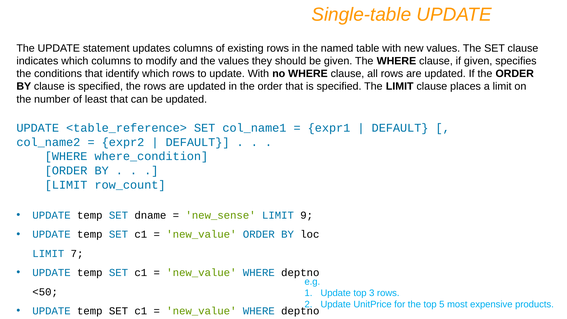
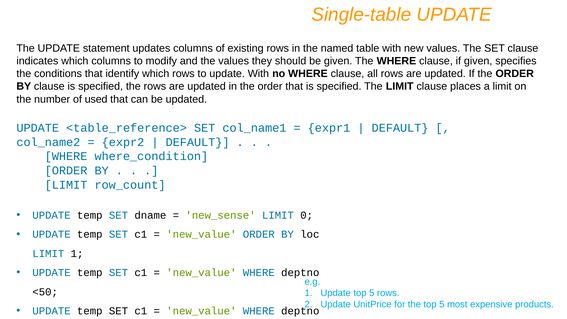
least: least -> used
9: 9 -> 0
LIMIT 7: 7 -> 1
Update top 3: 3 -> 5
